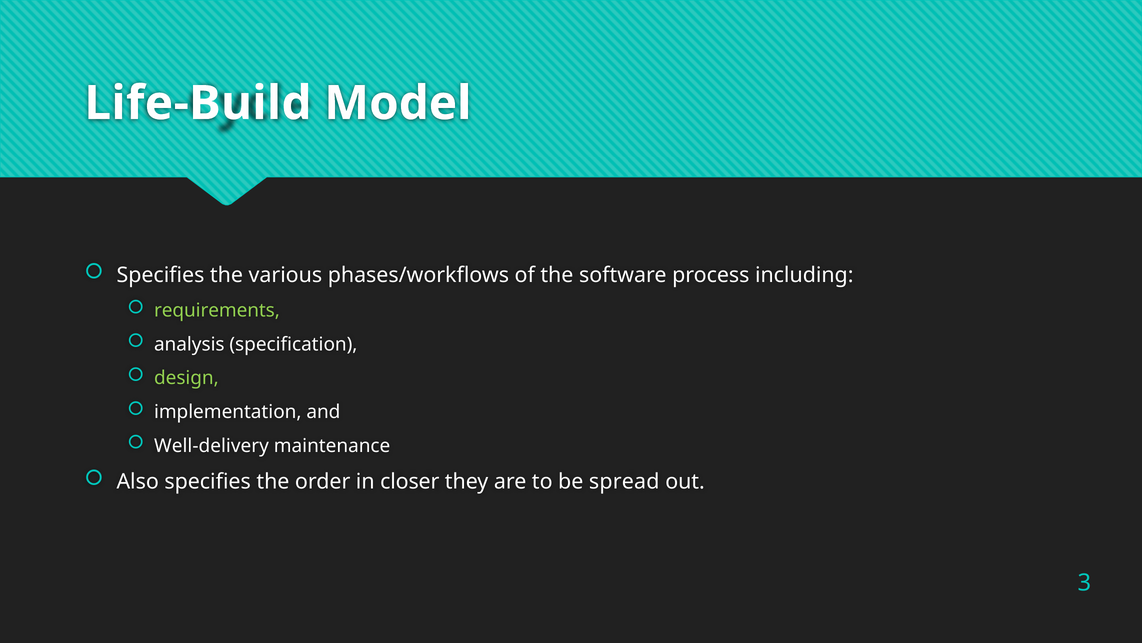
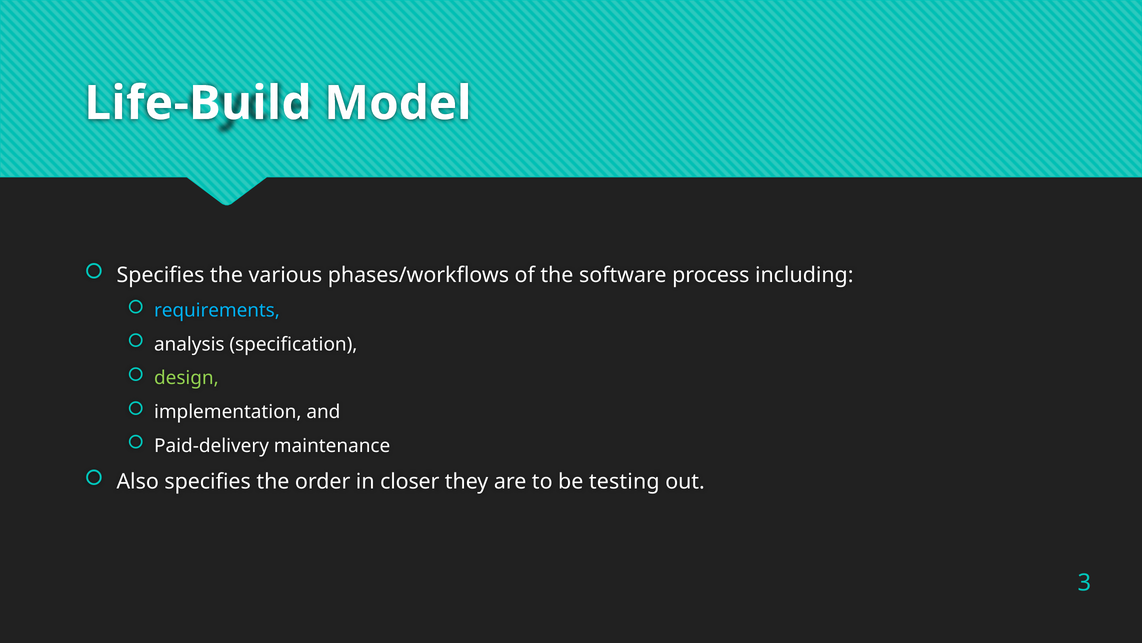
requirements colour: light green -> light blue
Well-delivery: Well-delivery -> Paid-delivery
spread: spread -> testing
